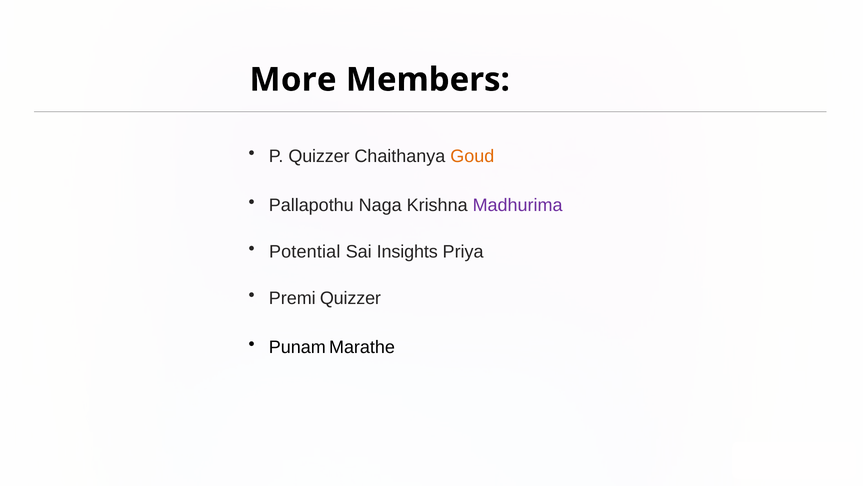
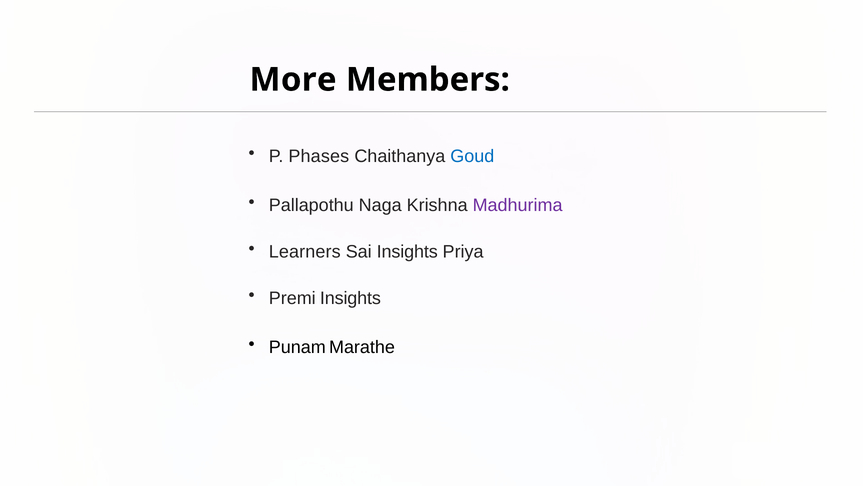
P Quizzer: Quizzer -> Phases
Goud colour: orange -> blue
Potential: Potential -> Learners
Premi Quizzer: Quizzer -> Insights
